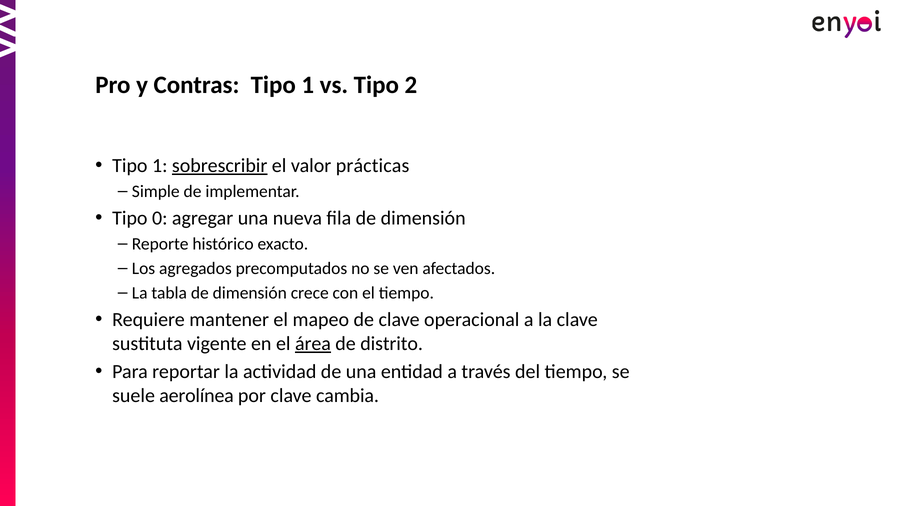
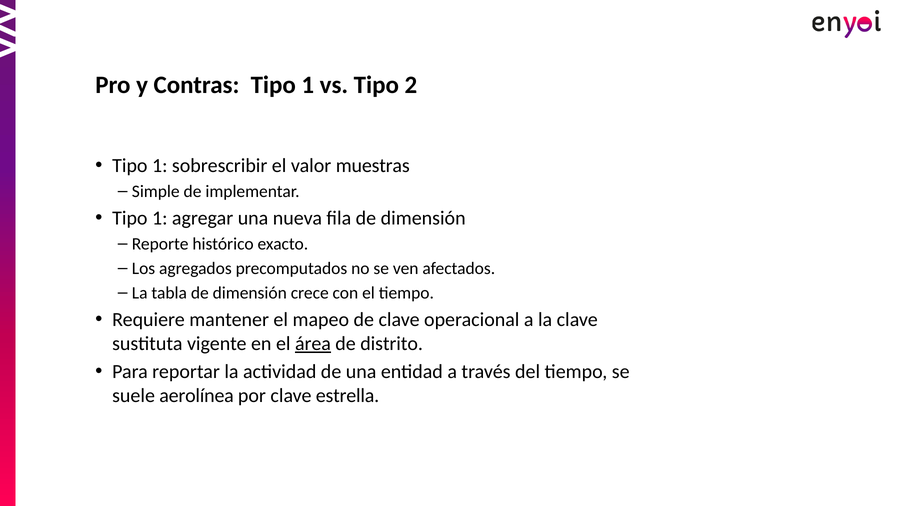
sobrescribir underline: present -> none
prácticas: prácticas -> muestras
0 at (160, 218): 0 -> 1
cambia: cambia -> estrella
